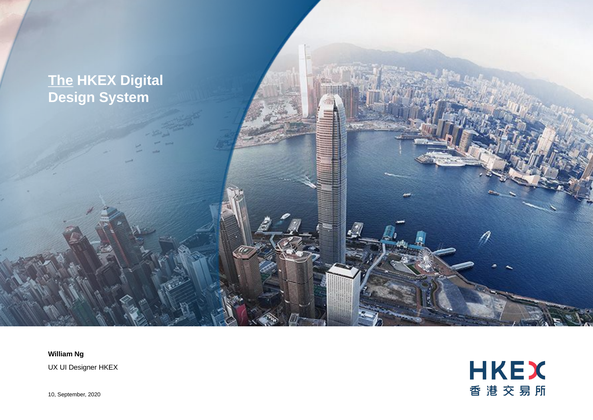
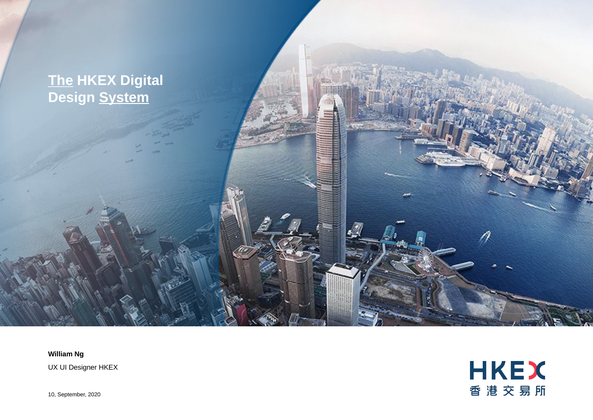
System underline: none -> present
